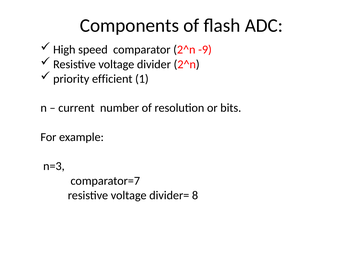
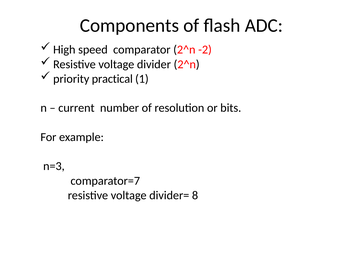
-9: -9 -> -2
efficient: efficient -> practical
